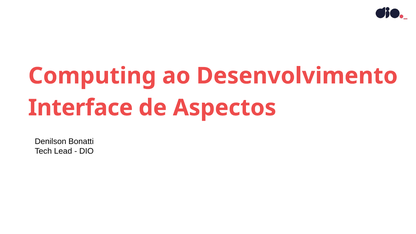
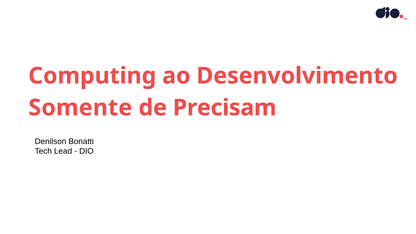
Interface: Interface -> Somente
Aspectos: Aspectos -> Precisam
